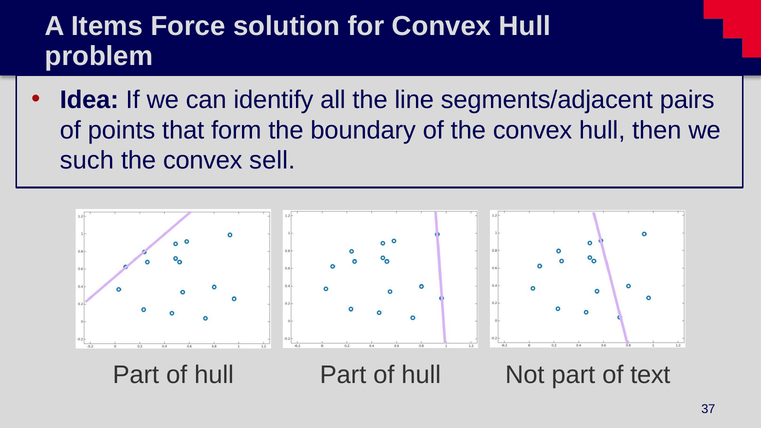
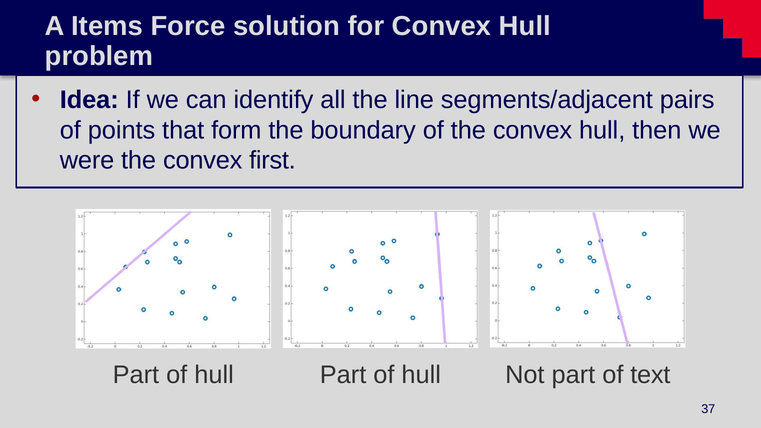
such: such -> were
sell: sell -> first
